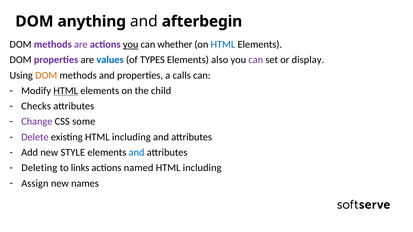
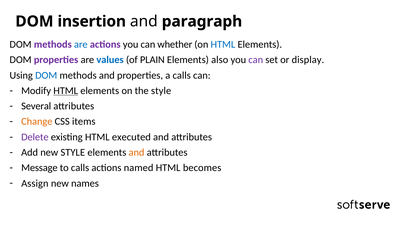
anything: anything -> insertion
afterbegin: afterbegin -> paragraph
are at (81, 45) colour: purple -> blue
you at (131, 45) underline: present -> none
TYPES: TYPES -> PLAIN
DOM at (46, 75) colour: orange -> blue
the child: child -> style
Checks: Checks -> Several
Change colour: purple -> orange
some: some -> items
existing HTML including: including -> executed
and at (137, 153) colour: blue -> orange
Deleting: Deleting -> Message
to links: links -> calls
including at (202, 168): including -> becomes
